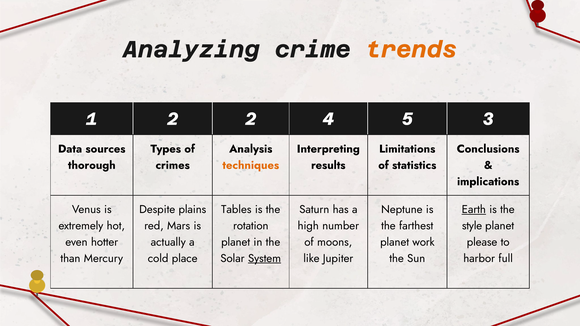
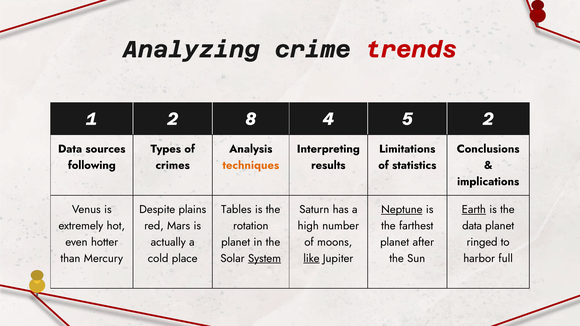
trends colour: orange -> red
2 2: 2 -> 8
5 3: 3 -> 2
thorough: thorough -> following
Neptune underline: none -> present
style at (472, 226): style -> data
work: work -> after
please: please -> ringed
like underline: none -> present
